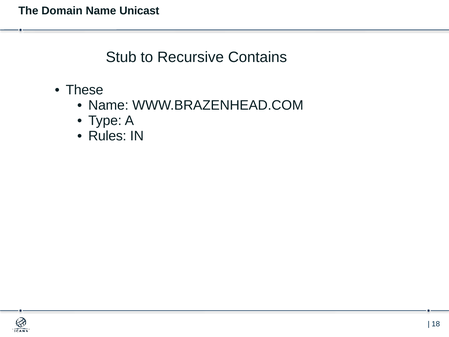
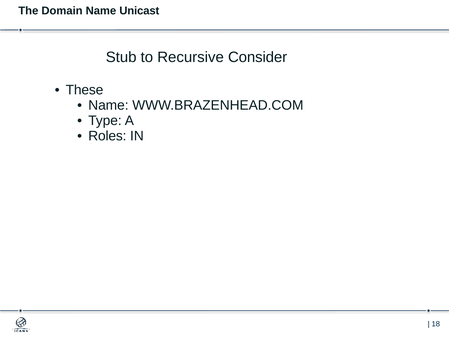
Contains: Contains -> Consider
Rules: Rules -> Roles
